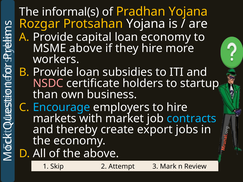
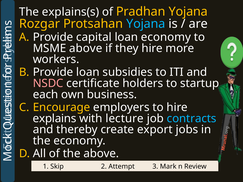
informal(s: informal(s -> explains(s
Yojana at (146, 24) colour: white -> light blue
than: than -> each
Encourage colour: light blue -> yellow
markets: markets -> explains
market: market -> lecture
